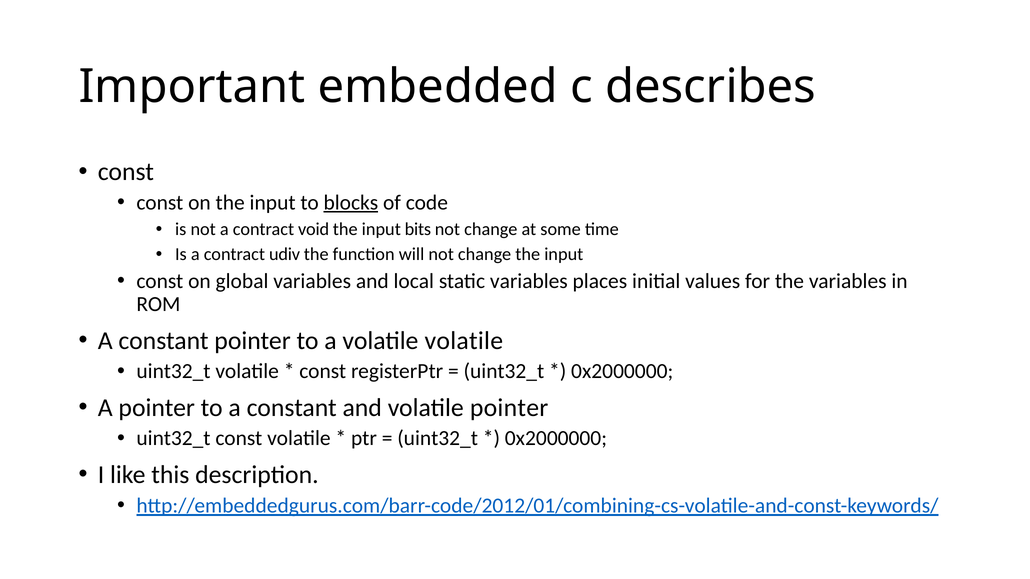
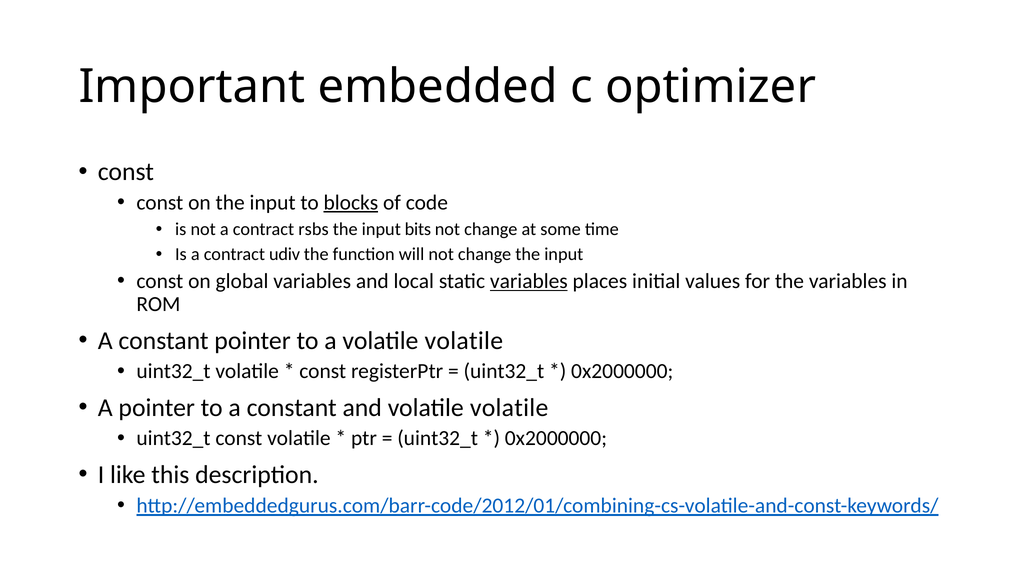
describes: describes -> optimizer
void: void -> rsbs
variables at (529, 281) underline: none -> present
and volatile pointer: pointer -> volatile
